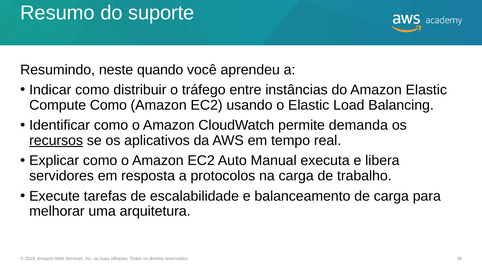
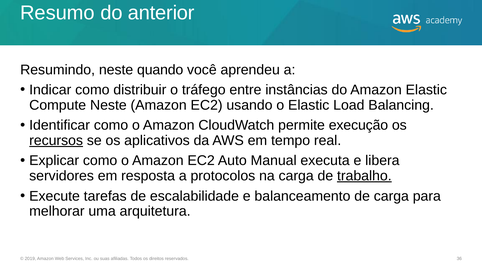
suporte: suporte -> anterior
Compute Como: Como -> Neste
demanda: demanda -> execução
trabalho underline: none -> present
